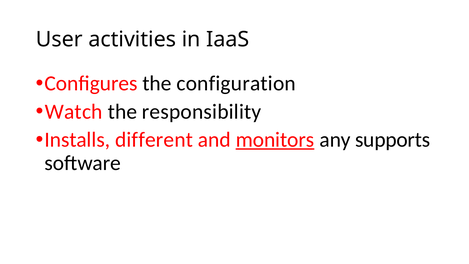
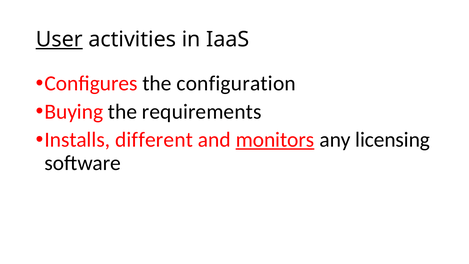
User underline: none -> present
Watch: Watch -> Buying
responsibility: responsibility -> requirements
supports: supports -> licensing
